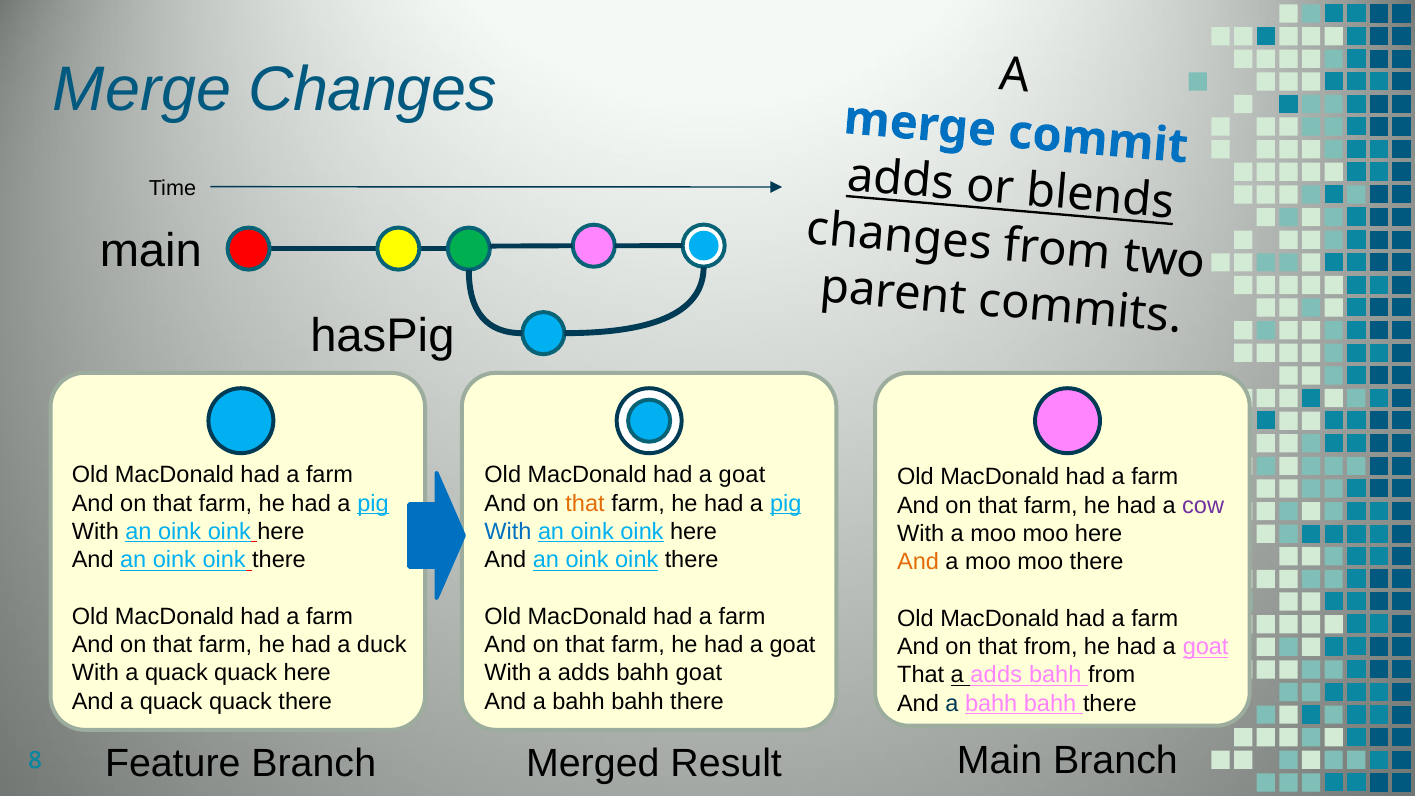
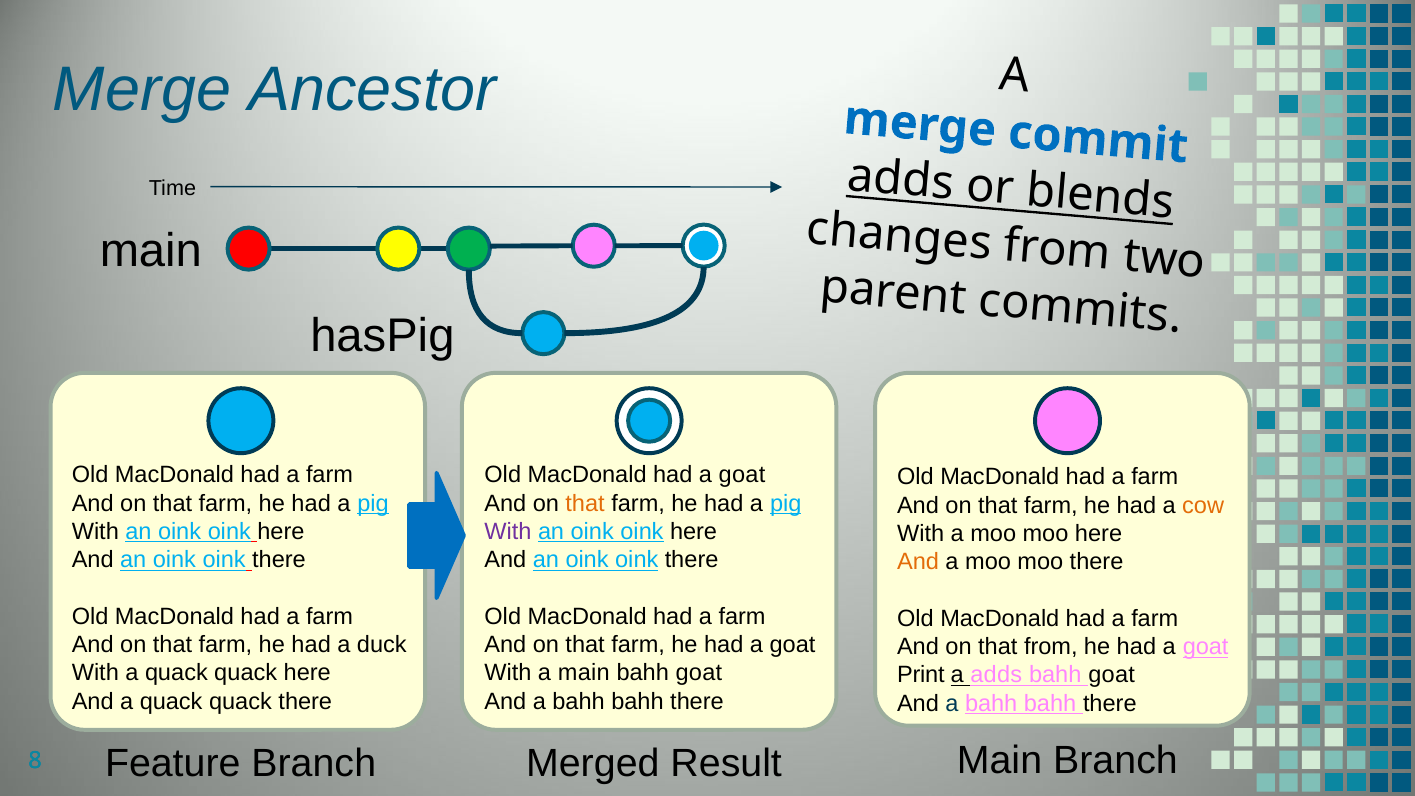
Merge Changes: Changes -> Ancestor
cow colour: purple -> orange
With at (508, 532) colour: blue -> purple
With a adds: adds -> main
That at (921, 675): That -> Print
from at (1112, 675): from -> goat
